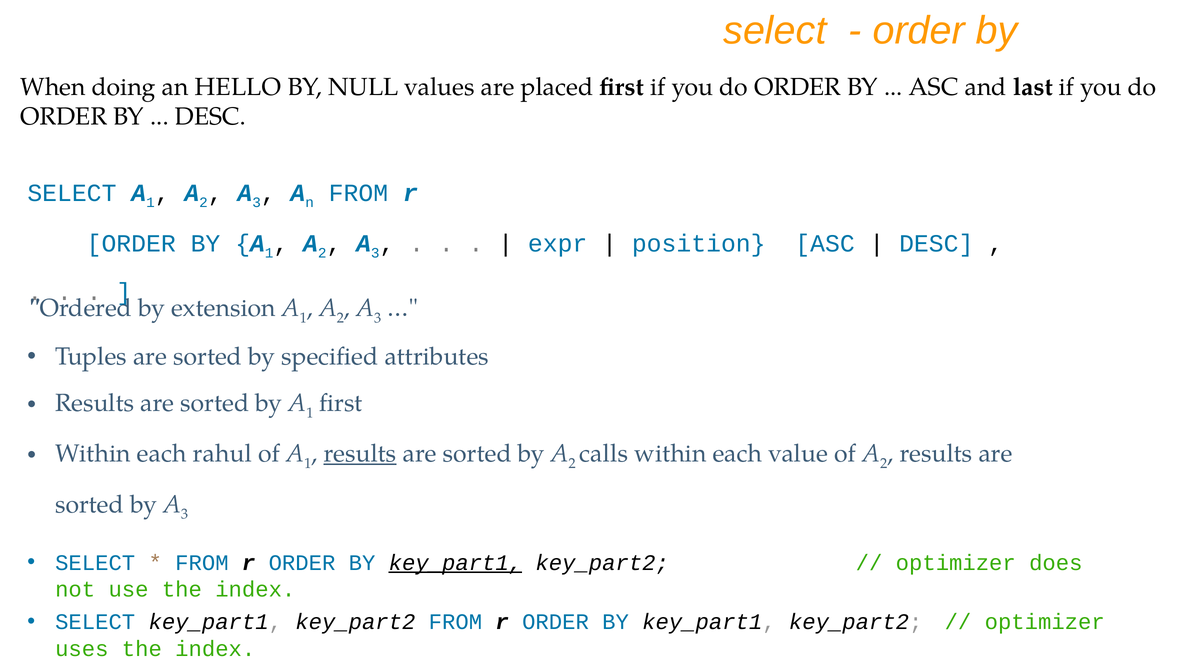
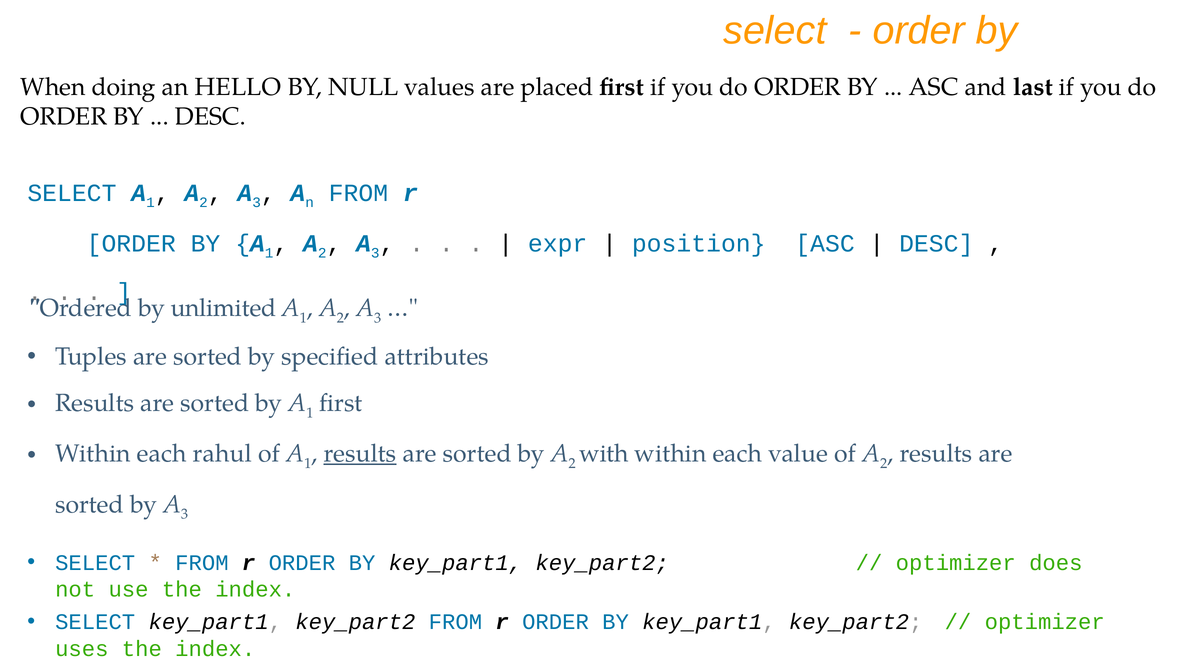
extension: extension -> unlimited
calls: calls -> with
key_part1 at (455, 563) underline: present -> none
